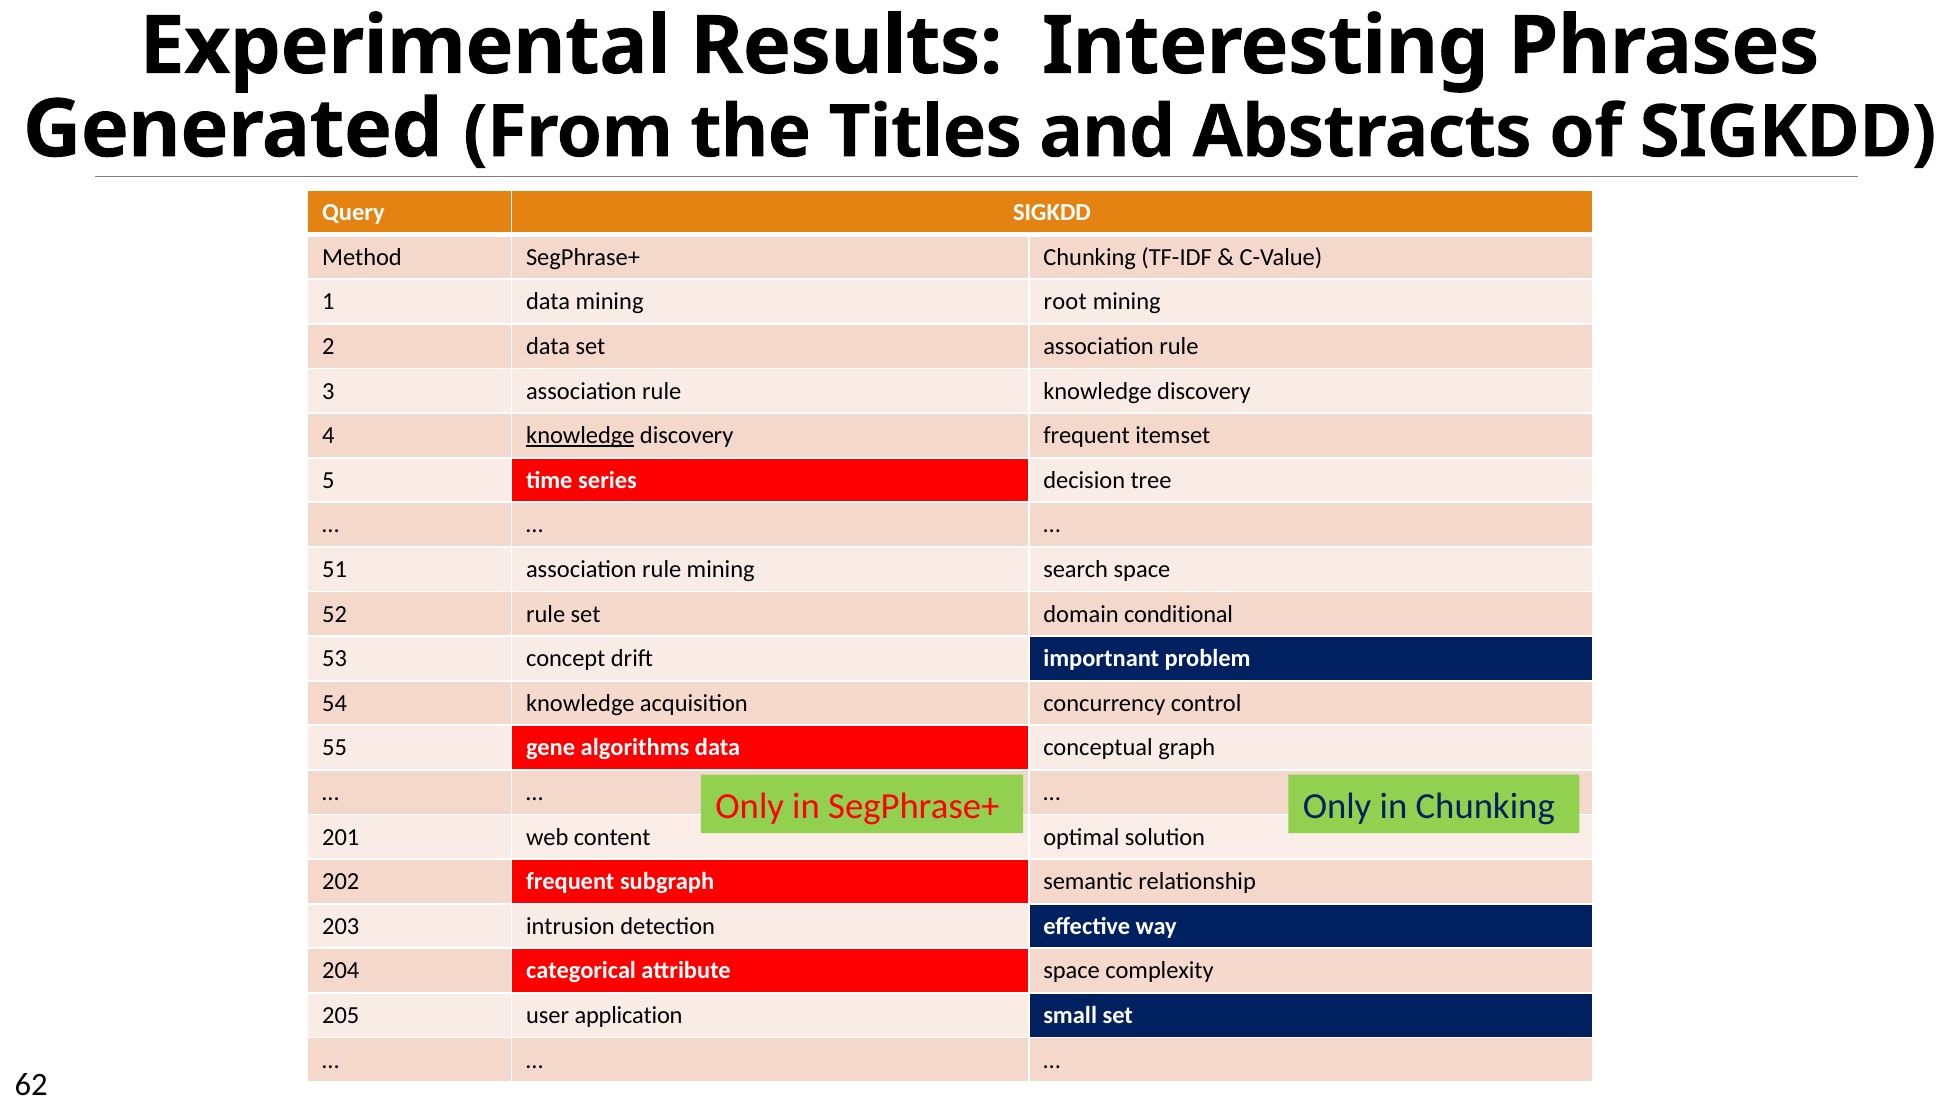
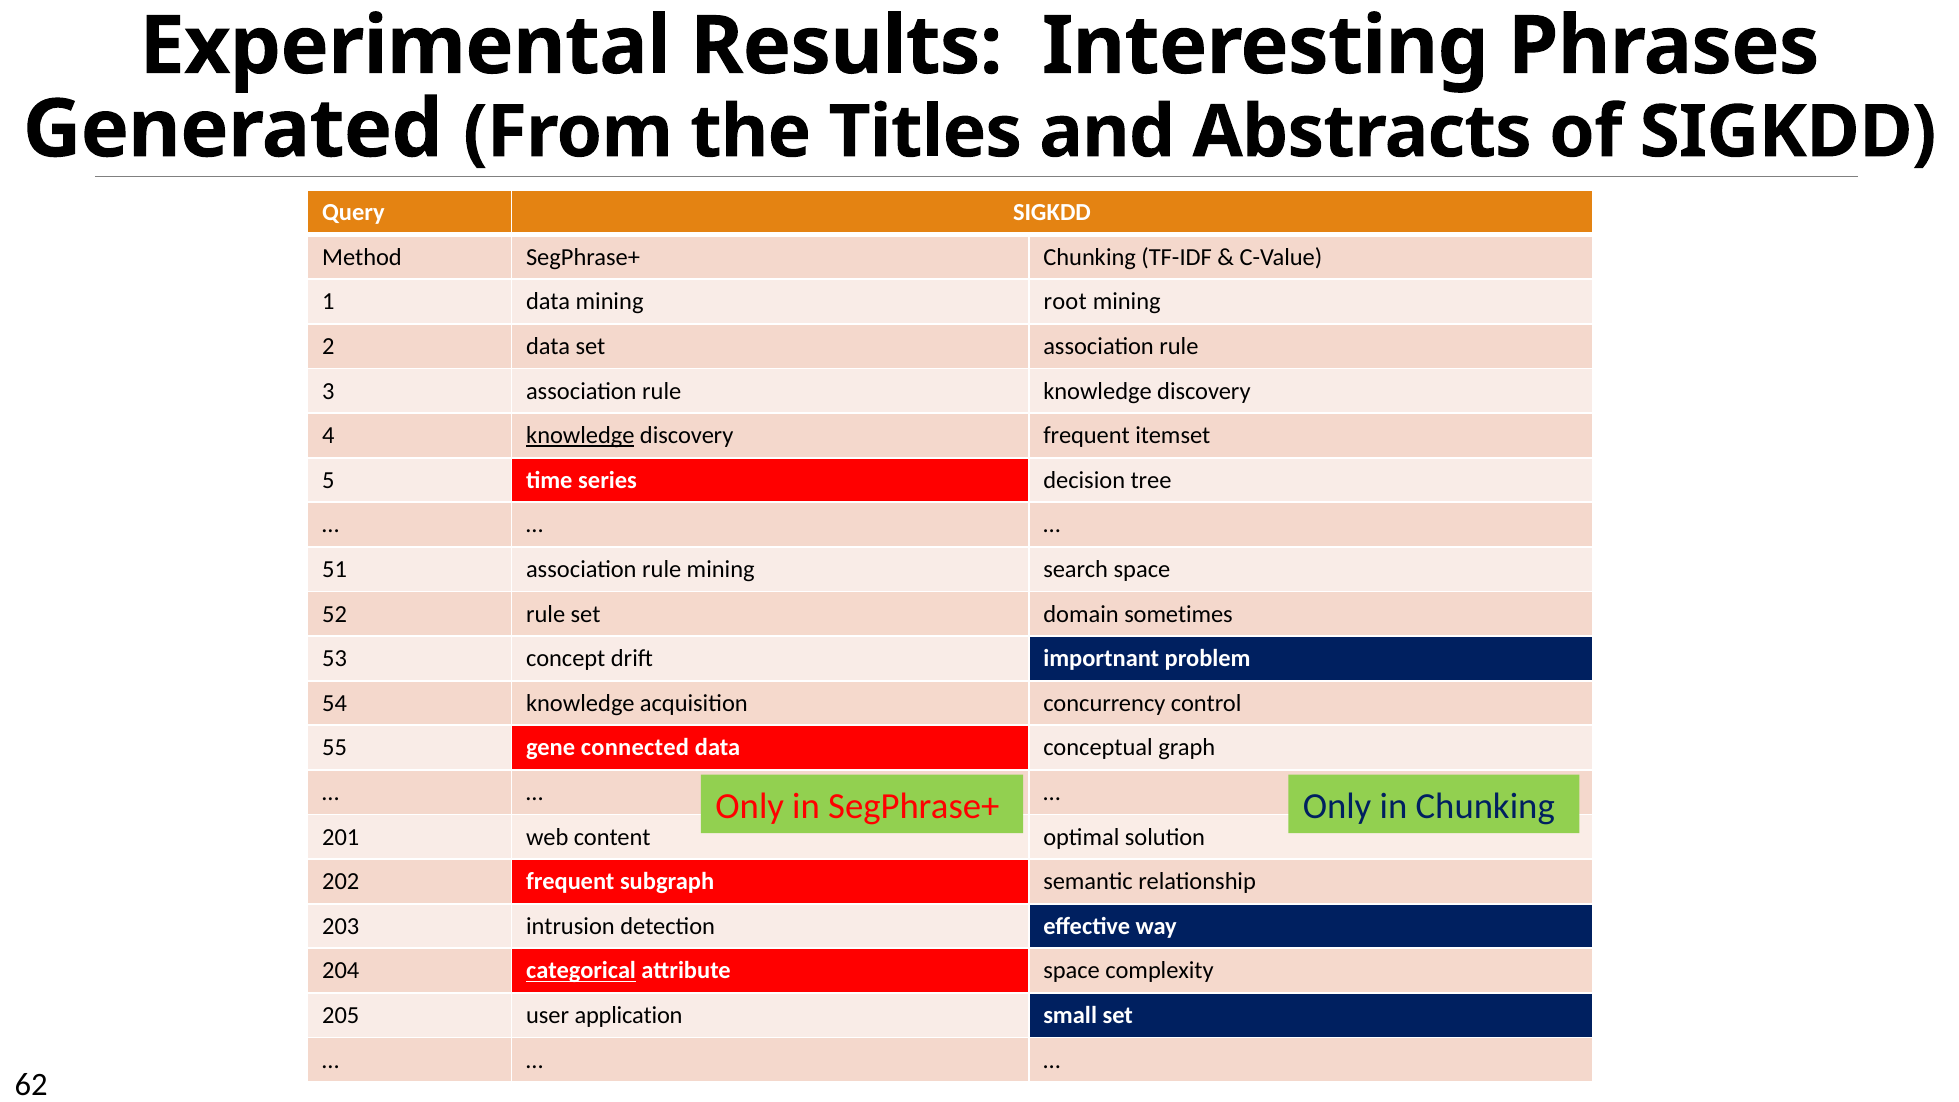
conditional: conditional -> sometimes
algorithms: algorithms -> connected
categorical underline: none -> present
